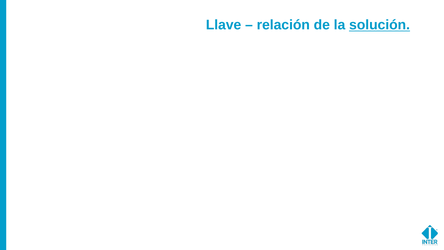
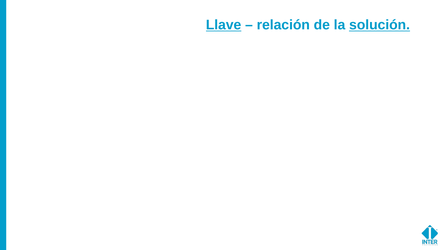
Llave underline: none -> present
